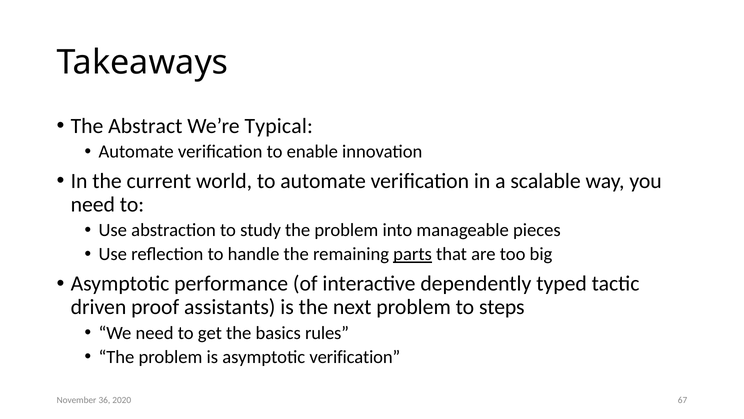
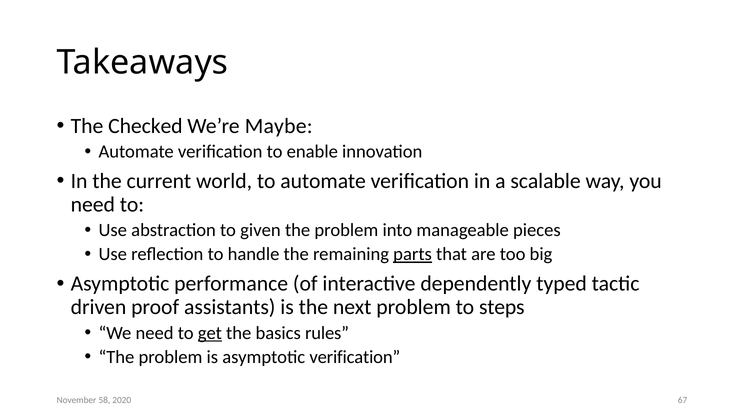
Abstract: Abstract -> Checked
Typical: Typical -> Maybe
study: study -> given
get underline: none -> present
36: 36 -> 58
